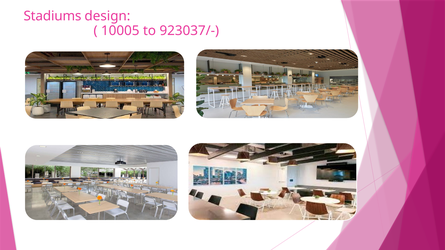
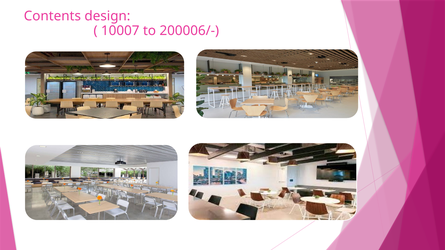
Stadiums: Stadiums -> Contents
10005: 10005 -> 10007
923037/-: 923037/- -> 200006/-
